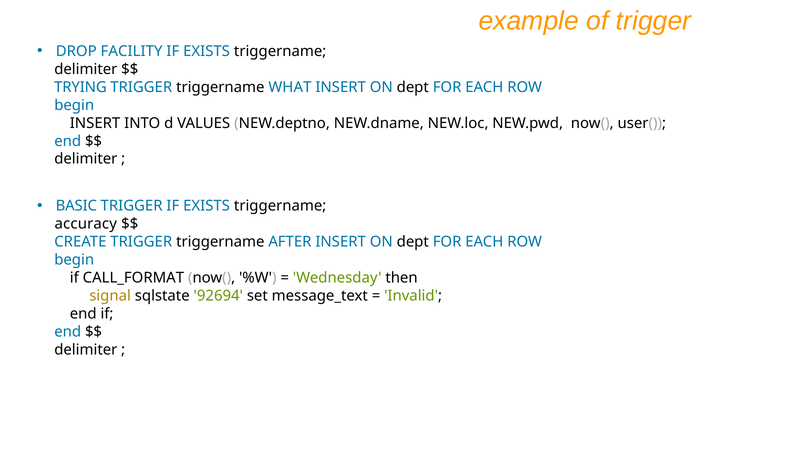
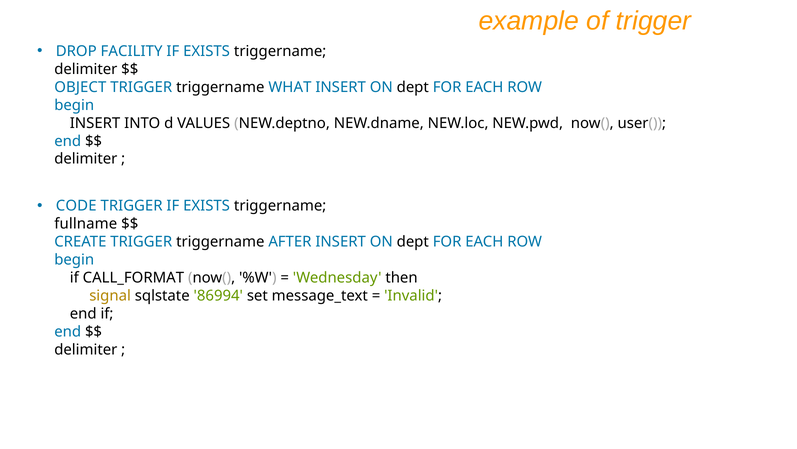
TRYING: TRYING -> OBJECT
BASIC: BASIC -> CODE
accuracy: accuracy -> fullname
92694: 92694 -> 86994
